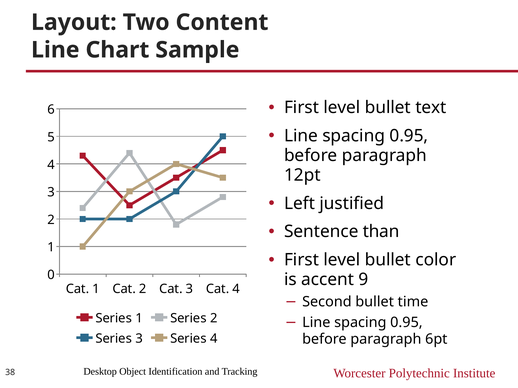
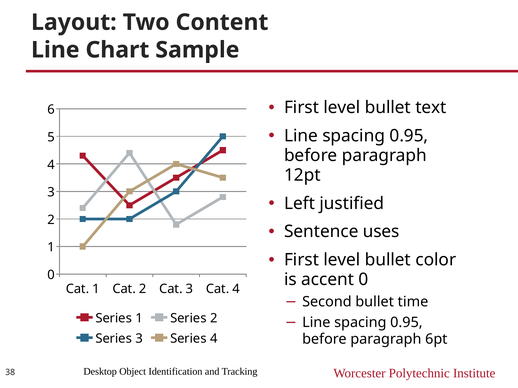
than: than -> uses
accent 9: 9 -> 0
